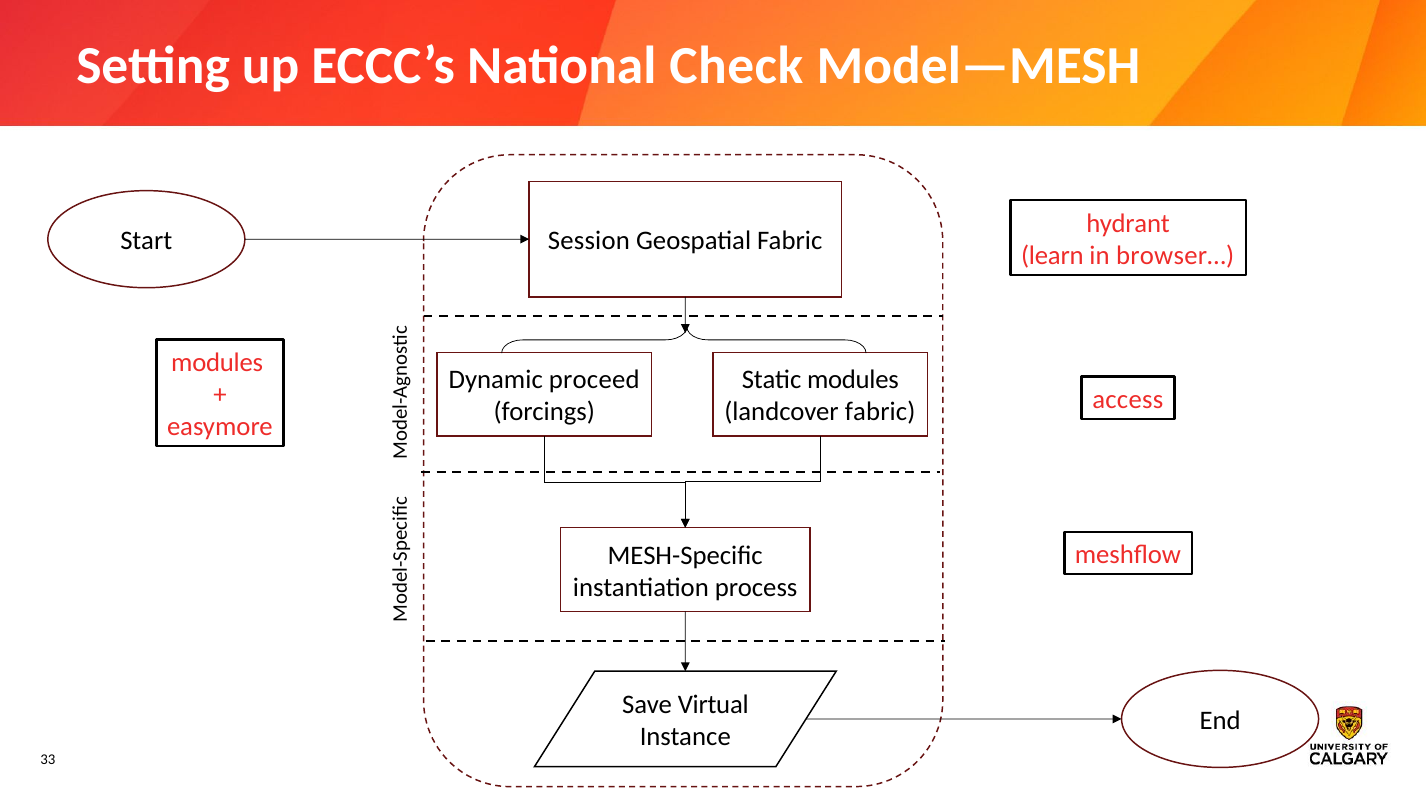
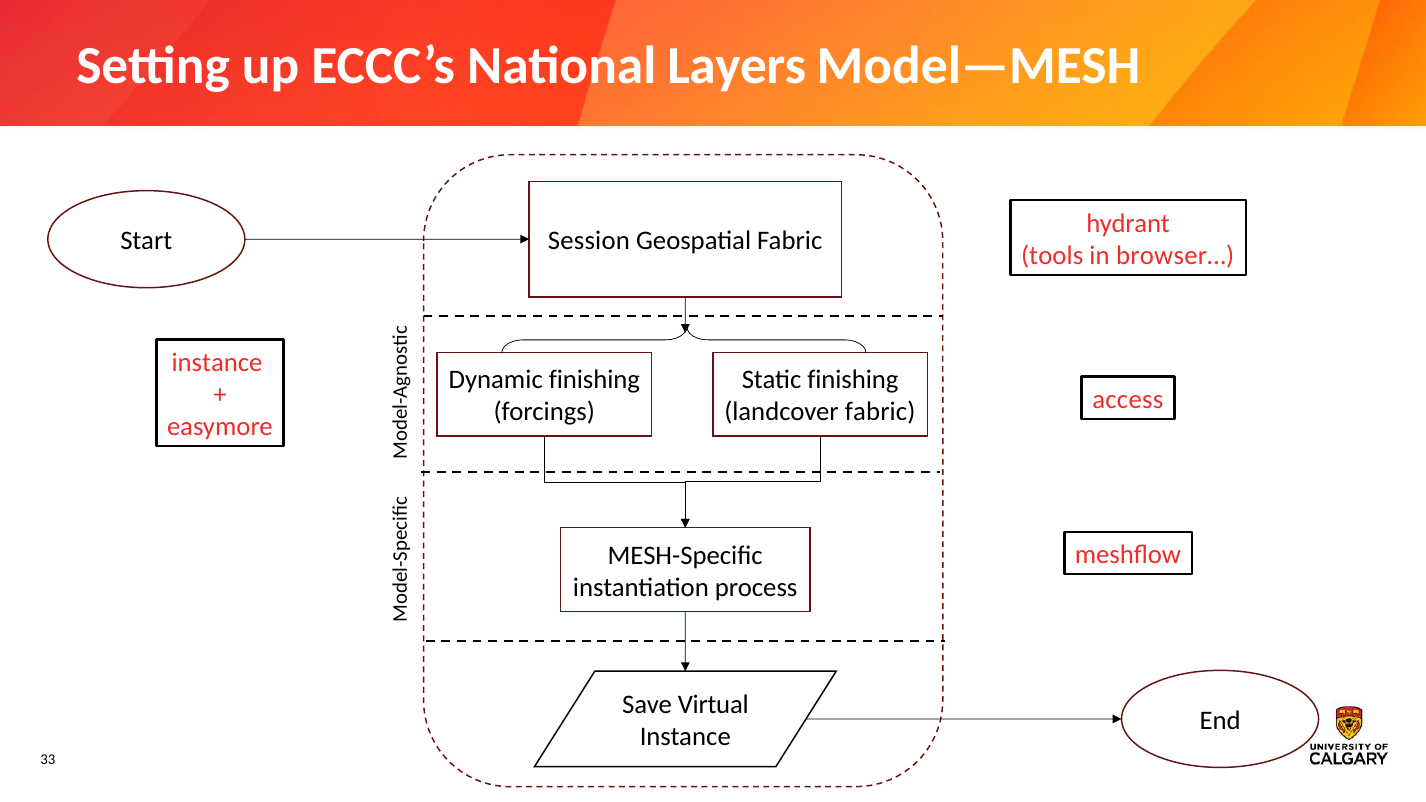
Check: Check -> Layers
learn: learn -> tools
modules at (217, 363): modules -> instance
Dynamic proceed: proceed -> finishing
Static modules: modules -> finishing
